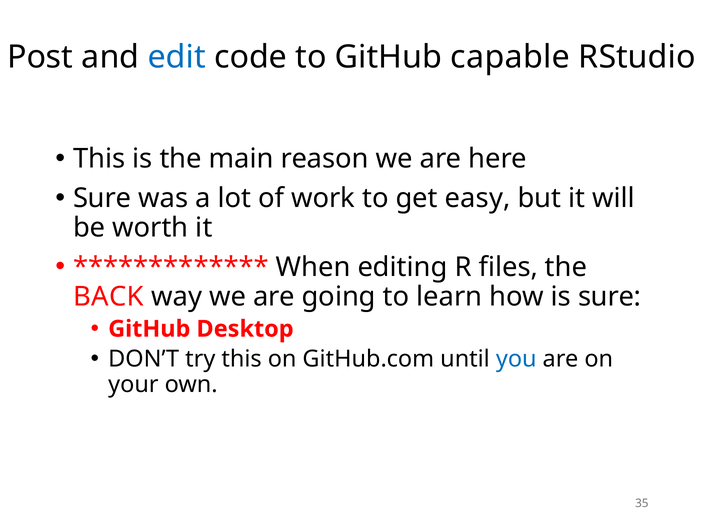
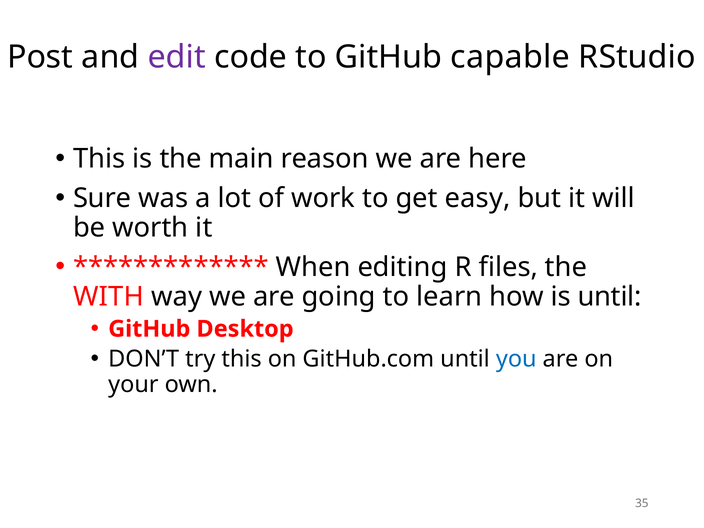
edit colour: blue -> purple
BACK: BACK -> WITH
is sure: sure -> until
